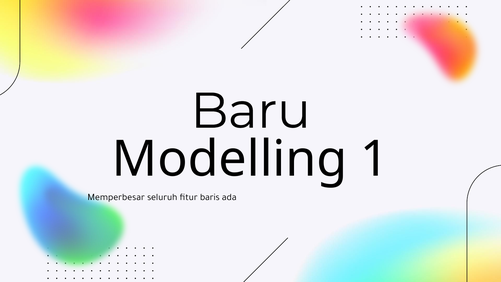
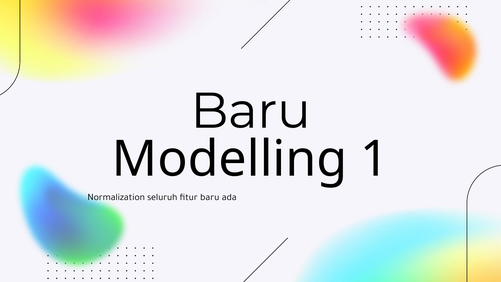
Memperbesar: Memperbesar -> Normalization
fitur baris: baris -> baru
